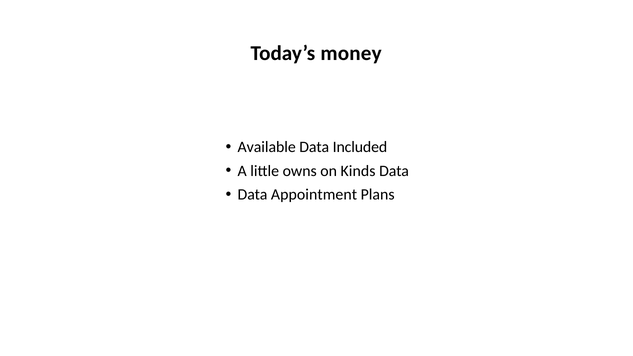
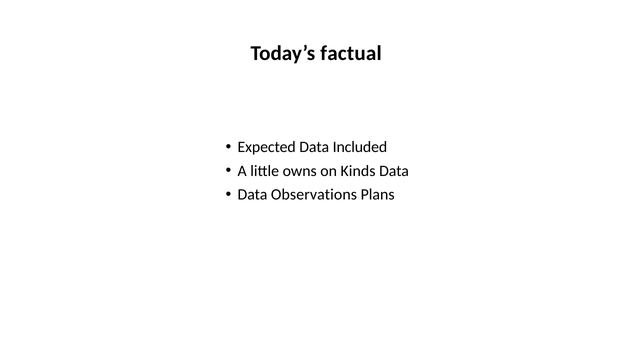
money: money -> factual
Available: Available -> Expected
Appointment: Appointment -> Observations
